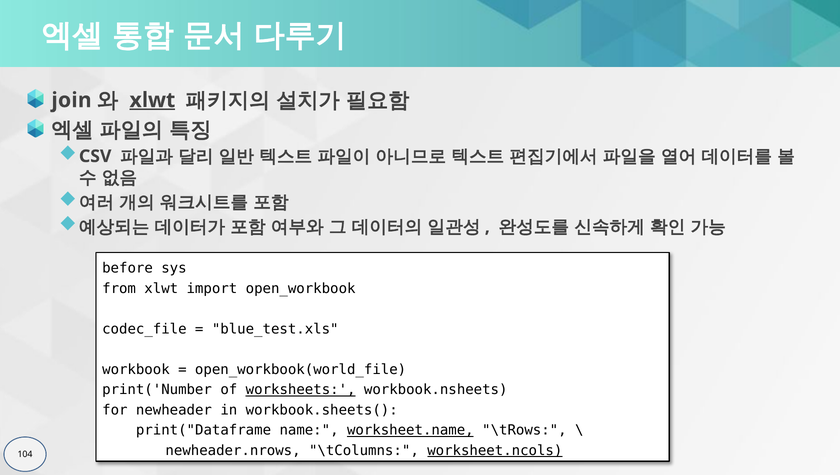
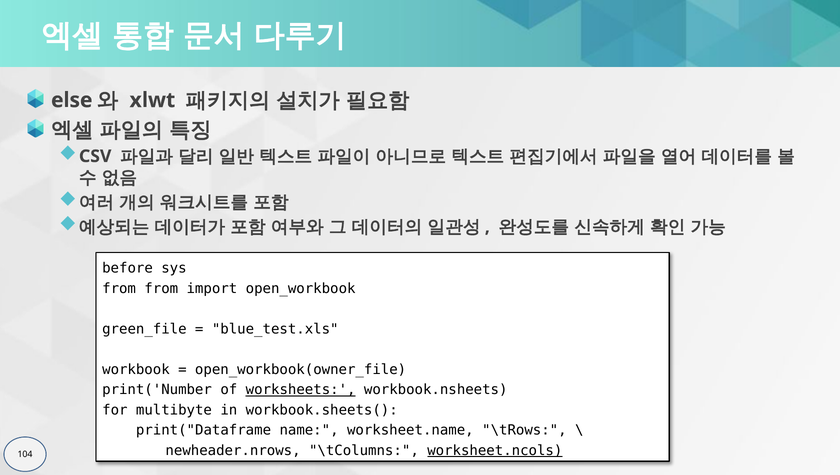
join: join -> else
xlwt at (152, 100) underline: present -> none
from xlwt: xlwt -> from
codec_file: codec_file -> green_file
open_workbook(world_file: open_workbook(world_file -> open_workbook(owner_file
newheader: newheader -> multibyte
worksheet.name underline: present -> none
